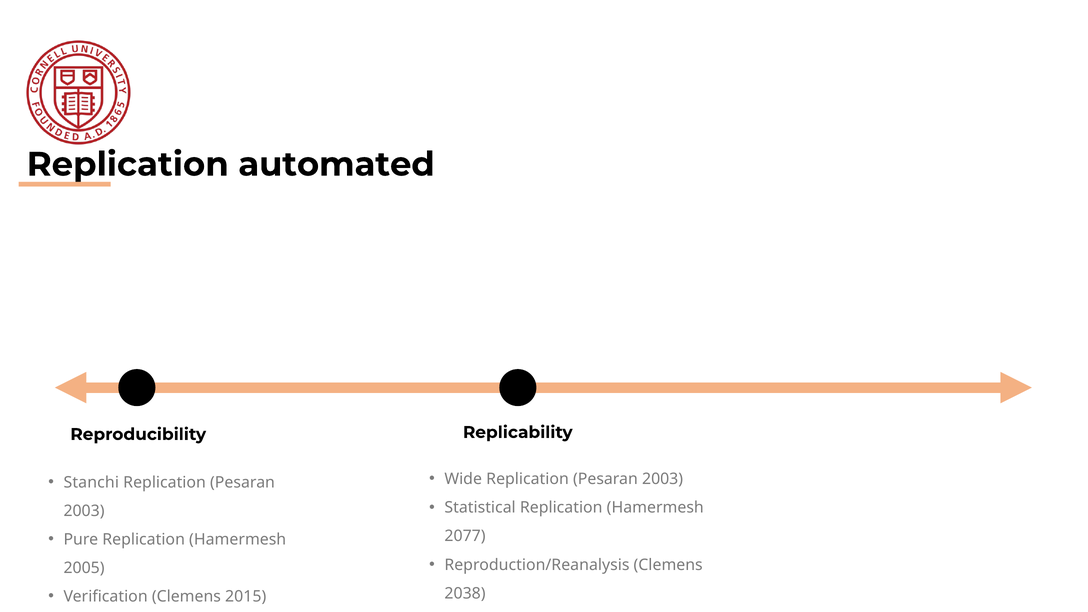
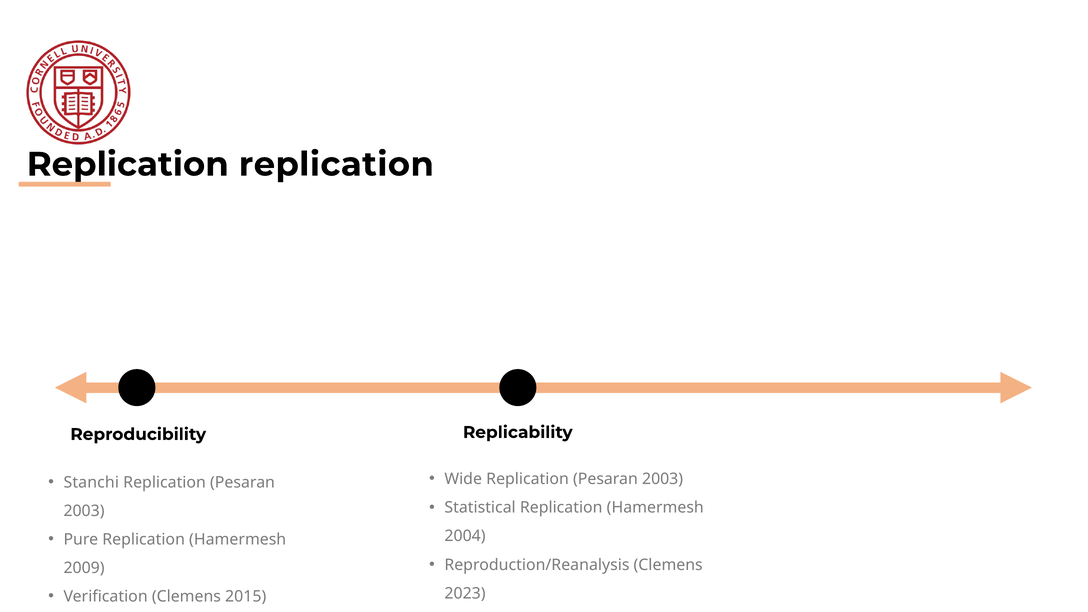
Replication automated: automated -> replication
2077: 2077 -> 2004
2005: 2005 -> 2009
2038: 2038 -> 2023
